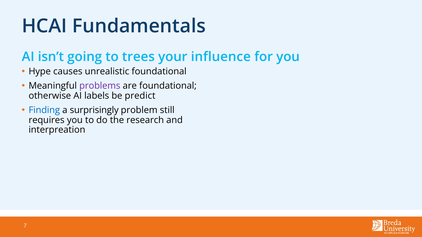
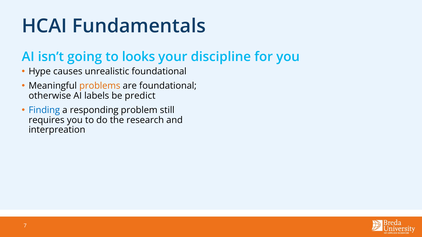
trees: trees -> looks
influence: influence -> discipline
problems colour: purple -> orange
surprisingly: surprisingly -> responding
